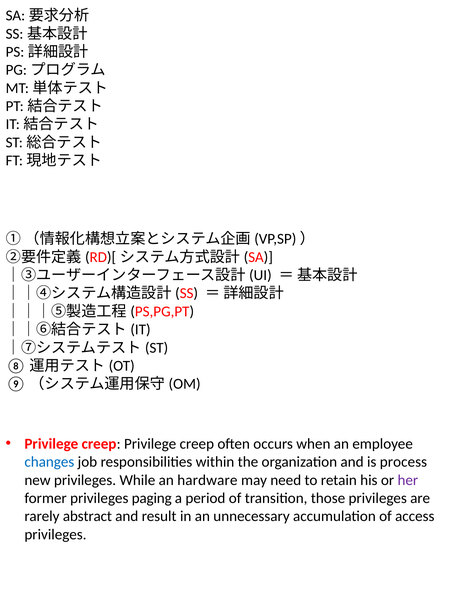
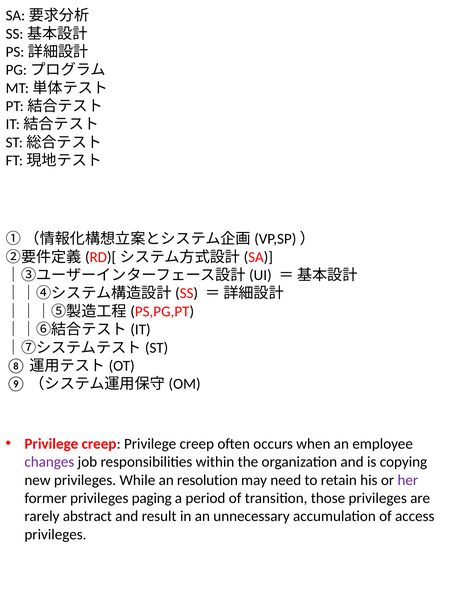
changes colour: blue -> purple
process: process -> copying
hardware: hardware -> resolution
